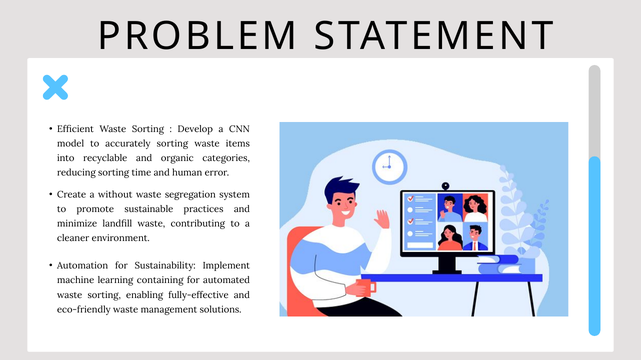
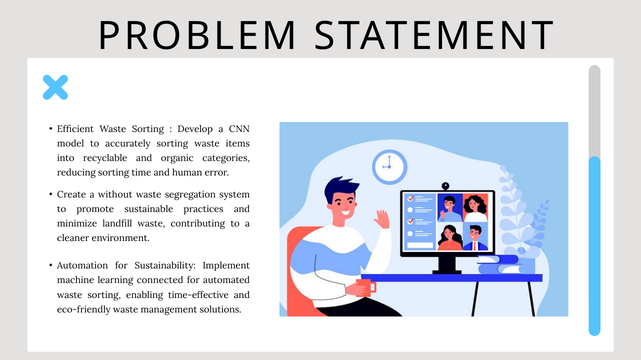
containing: containing -> connected
fully-effective: fully-effective -> time-effective
